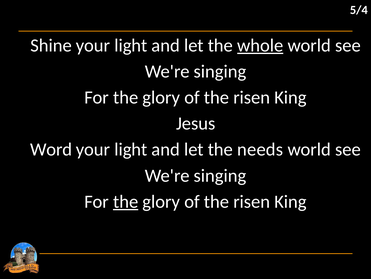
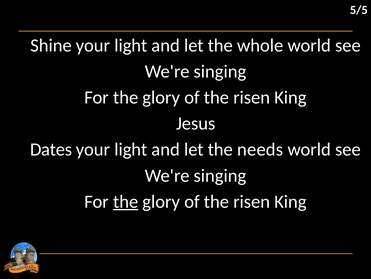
5/4: 5/4 -> 5/5
whole underline: present -> none
Word: Word -> Dates
